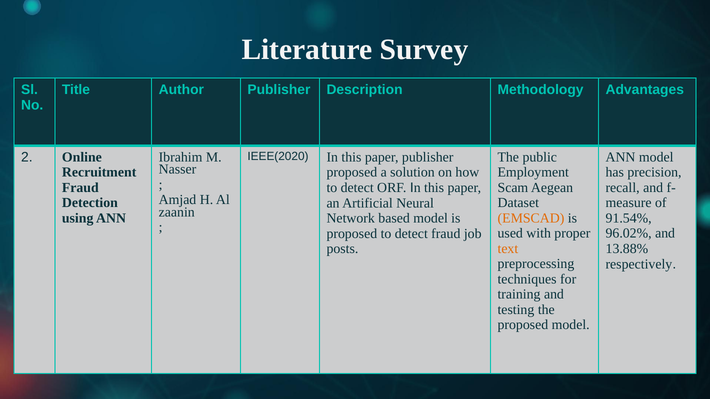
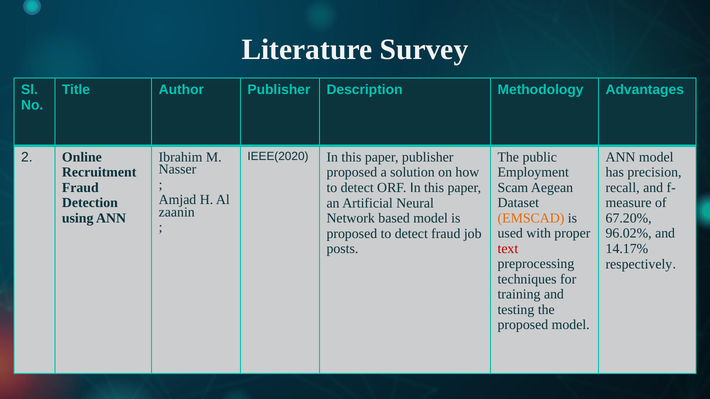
91.54%: 91.54% -> 67.20%
text colour: orange -> red
13.88%: 13.88% -> 14.17%
